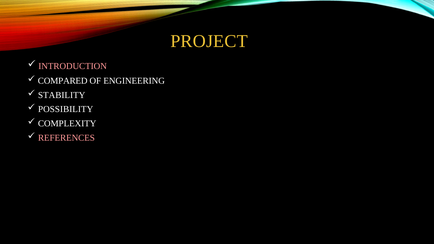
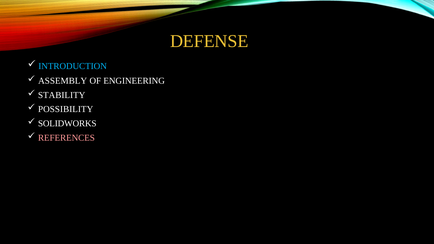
PROJECT: PROJECT -> DEFENSE
INTRODUCTION colour: pink -> light blue
COMPARED: COMPARED -> ASSEMBLY
COMPLEXITY: COMPLEXITY -> SOLIDWORKS
